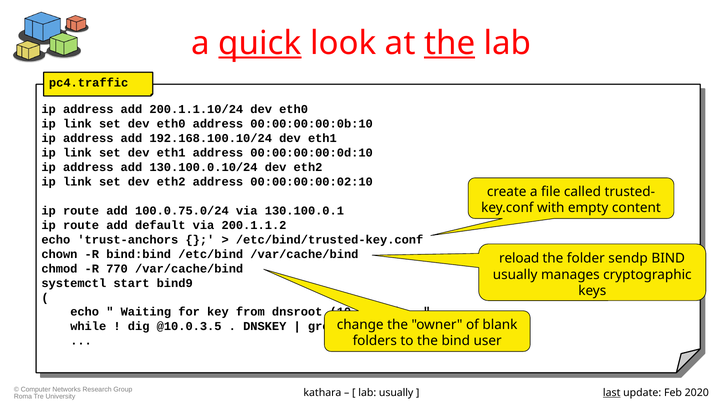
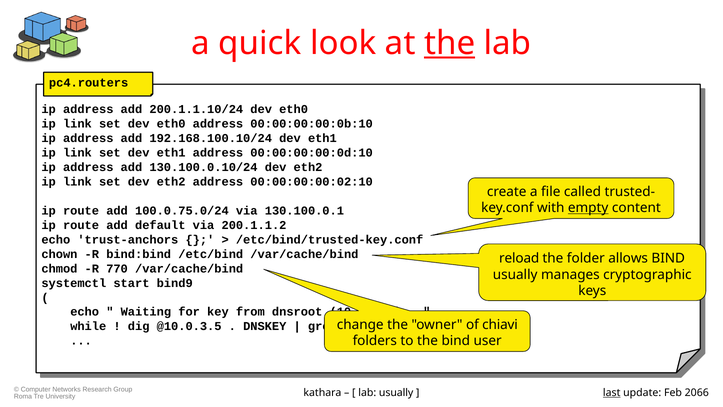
quick underline: present -> none
pc4.traffic: pc4.traffic -> pc4.routers
empty underline: none -> present
sendp: sendp -> allows
blank: blank -> chiavi
2020: 2020 -> 2066
